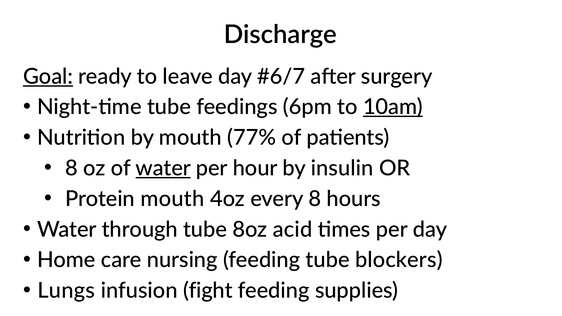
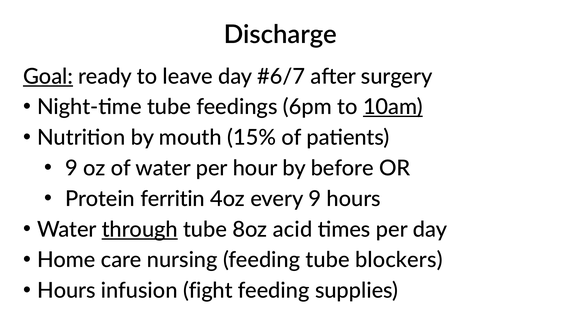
77%: 77% -> 15%
8 at (72, 168): 8 -> 9
water at (163, 168) underline: present -> none
insulin: insulin -> before
Protein mouth: mouth -> ferritin
every 8: 8 -> 9
through underline: none -> present
Lungs at (66, 291): Lungs -> Hours
